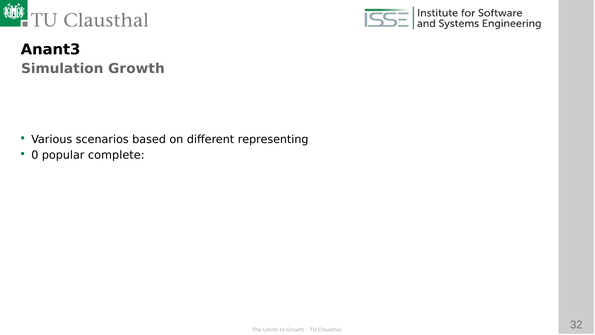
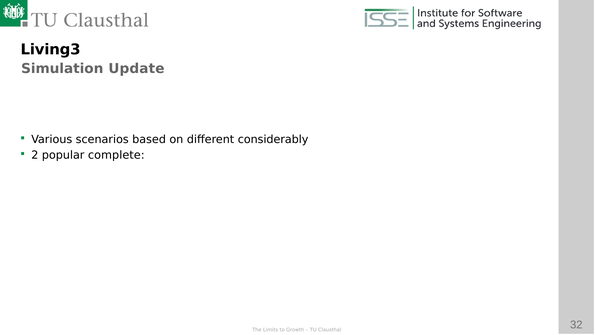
Anant3: Anant3 -> Living3
Simulation Growth: Growth -> Update
representing: representing -> considerably
0: 0 -> 2
